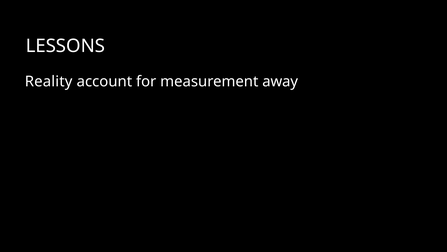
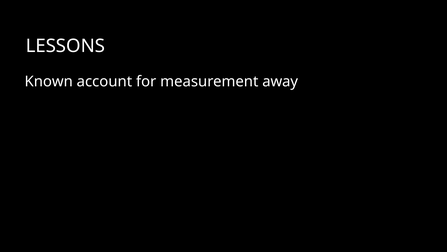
Reality: Reality -> Known
